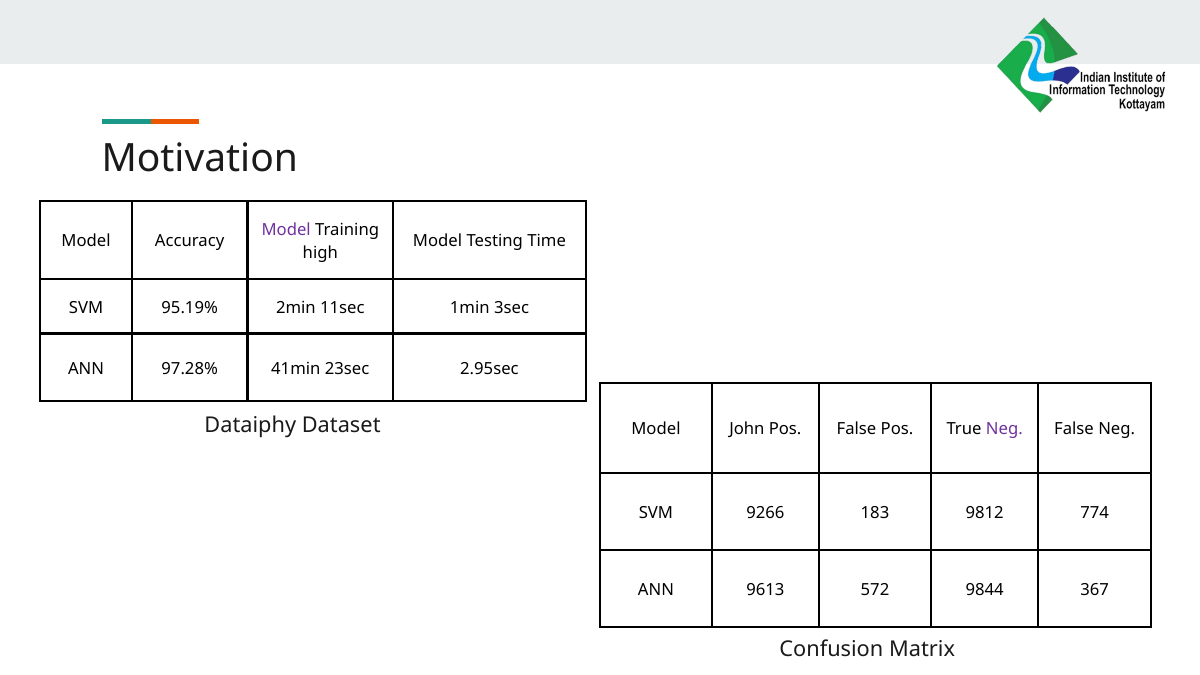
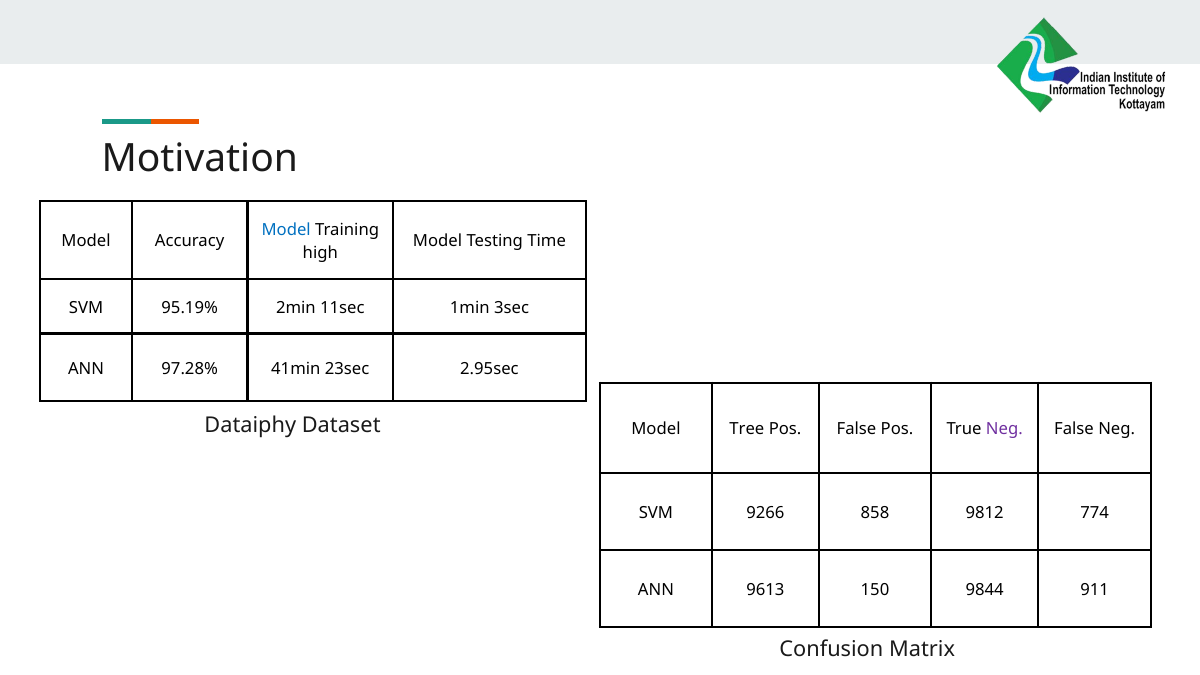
Model at (286, 230) colour: purple -> blue
John: John -> Tree
183: 183 -> 858
572: 572 -> 150
367: 367 -> 911
